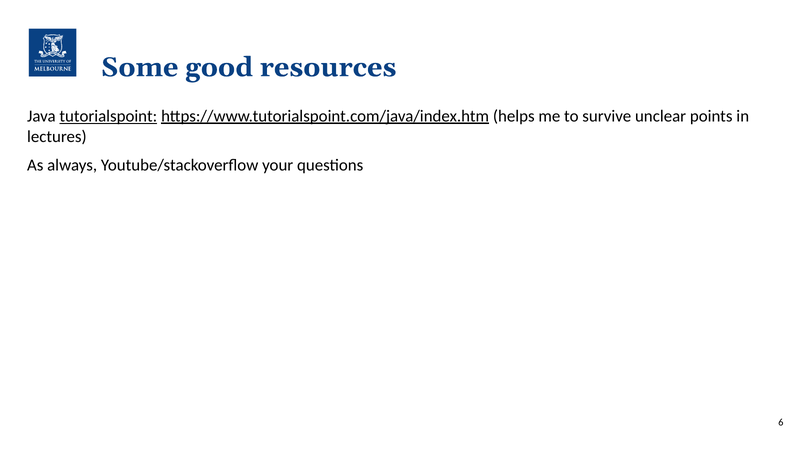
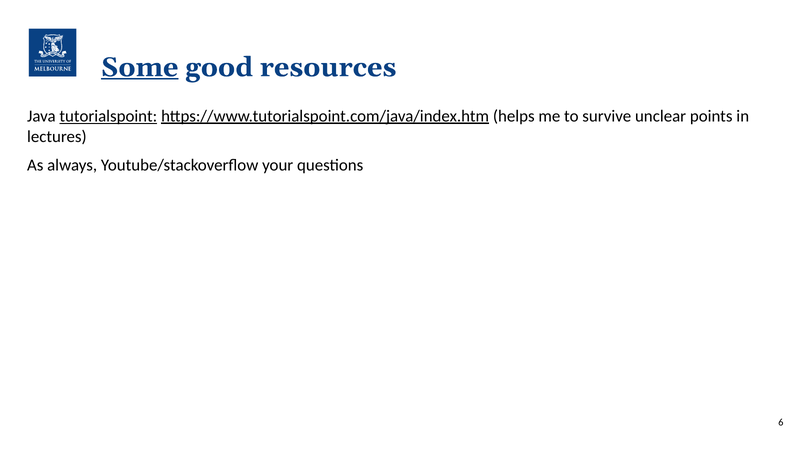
Some underline: none -> present
